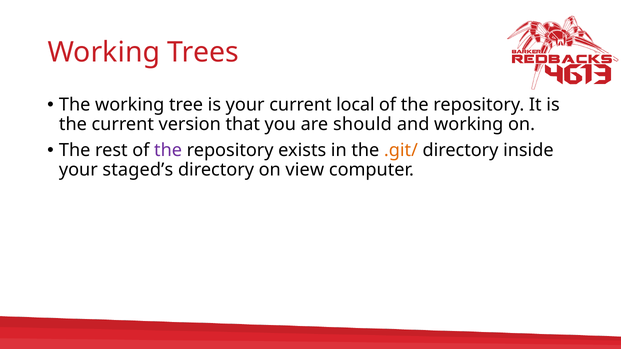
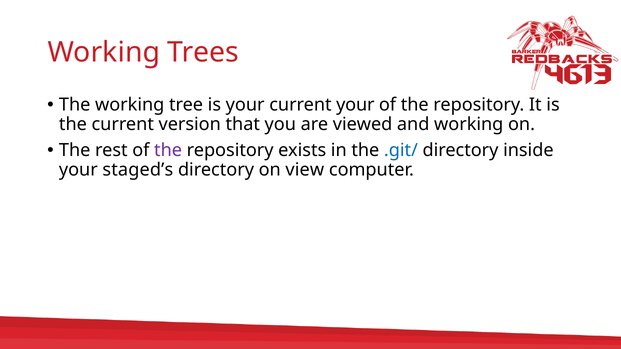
current local: local -> your
should: should -> viewed
.git/ colour: orange -> blue
